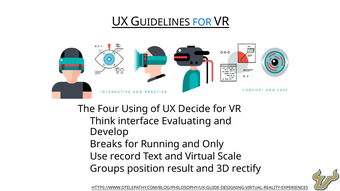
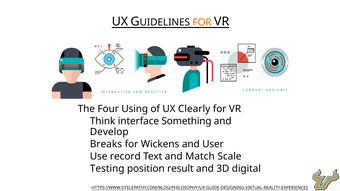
FOR at (202, 23) colour: blue -> orange
Decide: Decide -> Clearly
Evaluating: Evaluating -> Something
Running: Running -> Wickens
Only: Only -> User
Virtual: Virtual -> Match
Groups: Groups -> Testing
rectify: rectify -> digital
